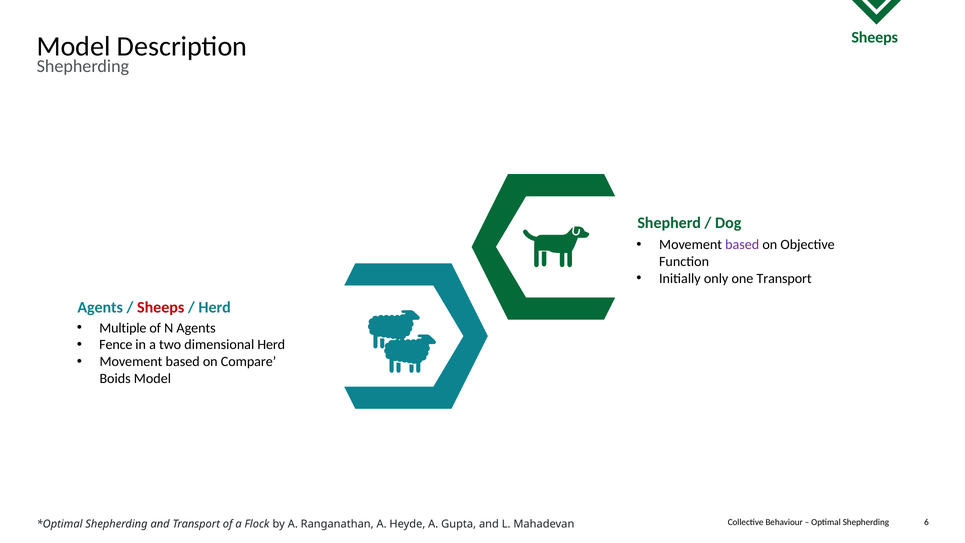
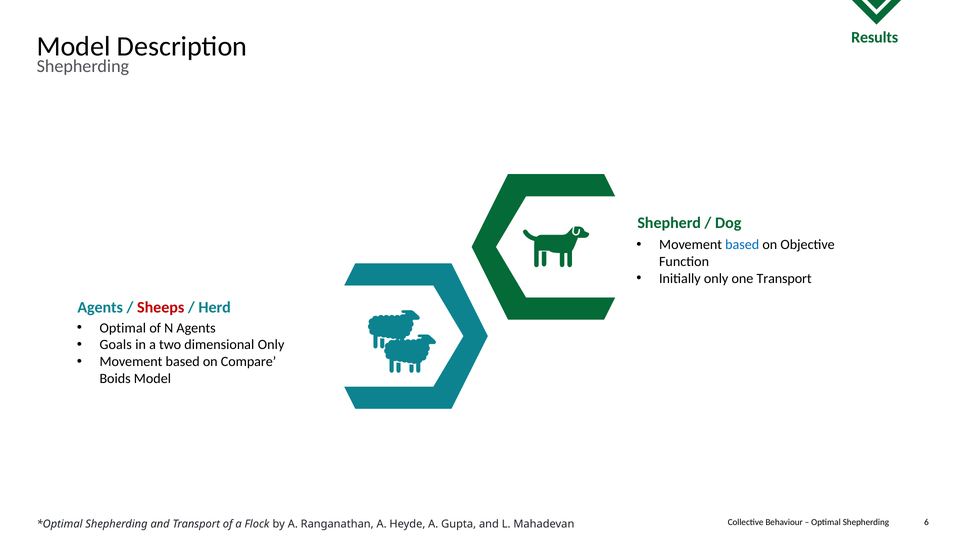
Sheeps at (875, 37): Sheeps -> Results
based at (742, 245) colour: purple -> blue
Multiple at (123, 328): Multiple -> Optimal
Fence: Fence -> Goals
dimensional Herd: Herd -> Only
